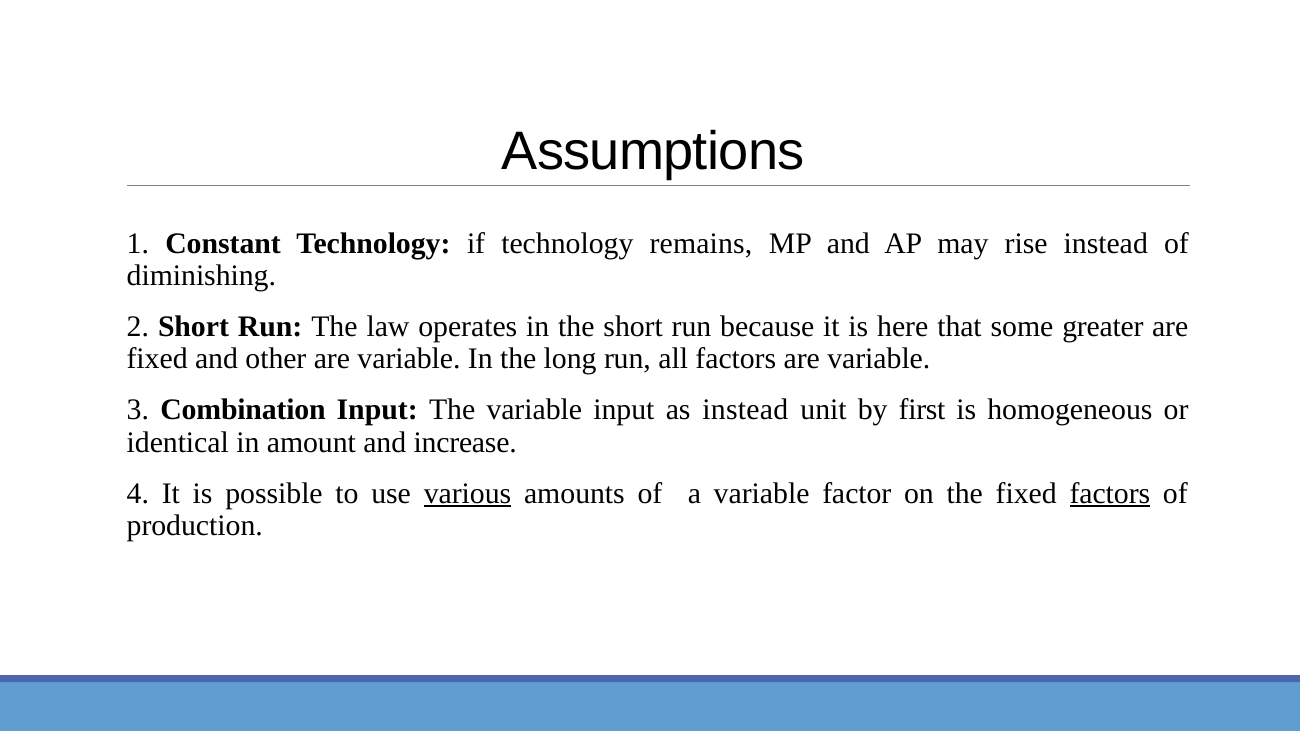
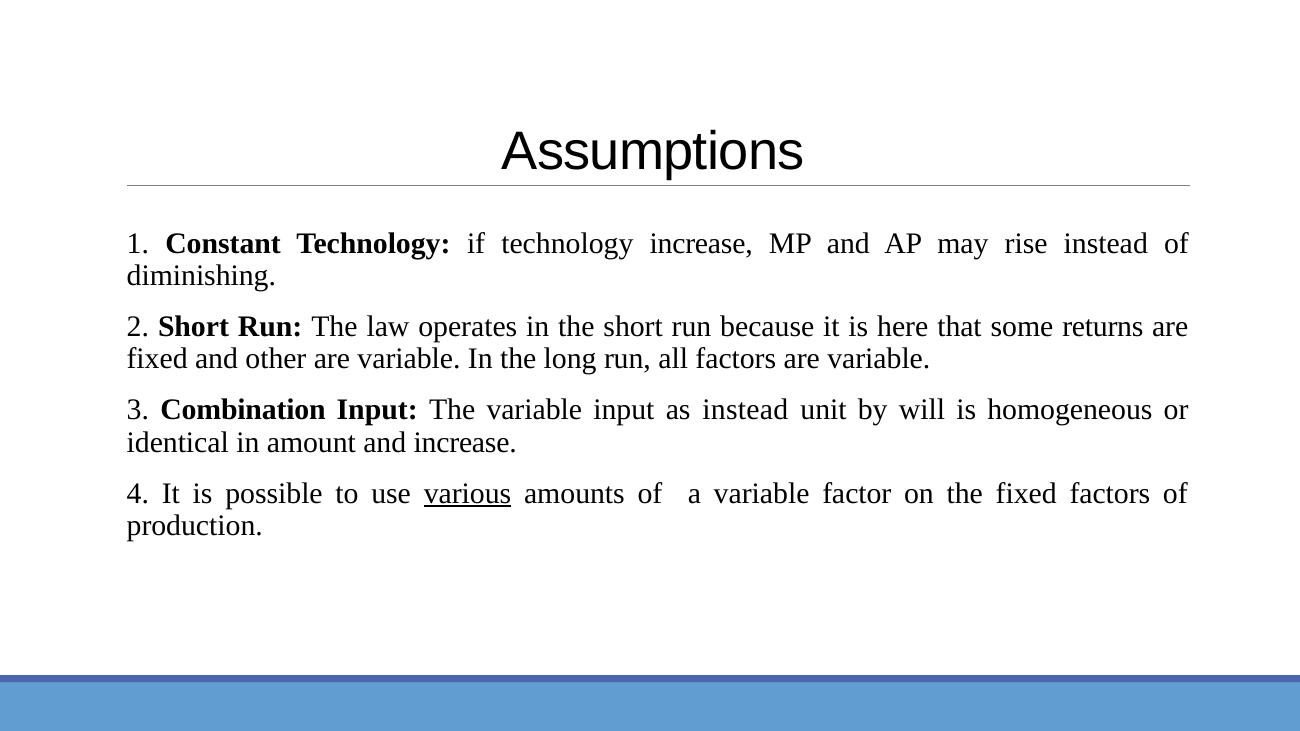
technology remains: remains -> increase
greater: greater -> returns
first: first -> will
factors at (1110, 493) underline: present -> none
